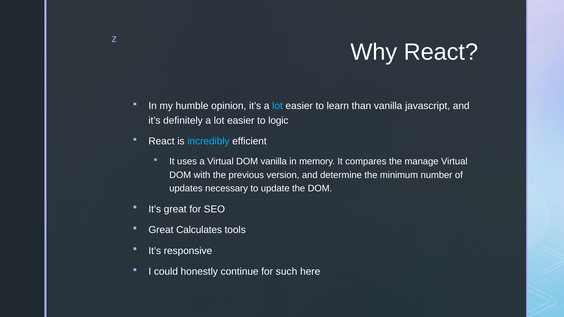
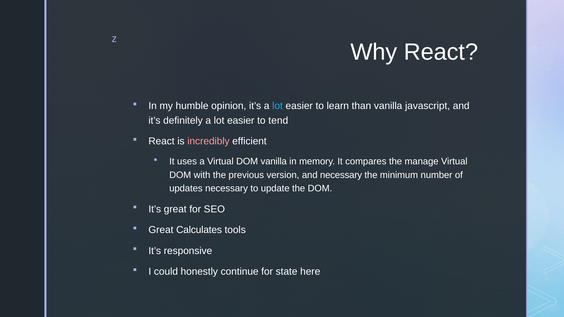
logic: logic -> tend
incredibly colour: light blue -> pink
and determine: determine -> necessary
such: such -> state
